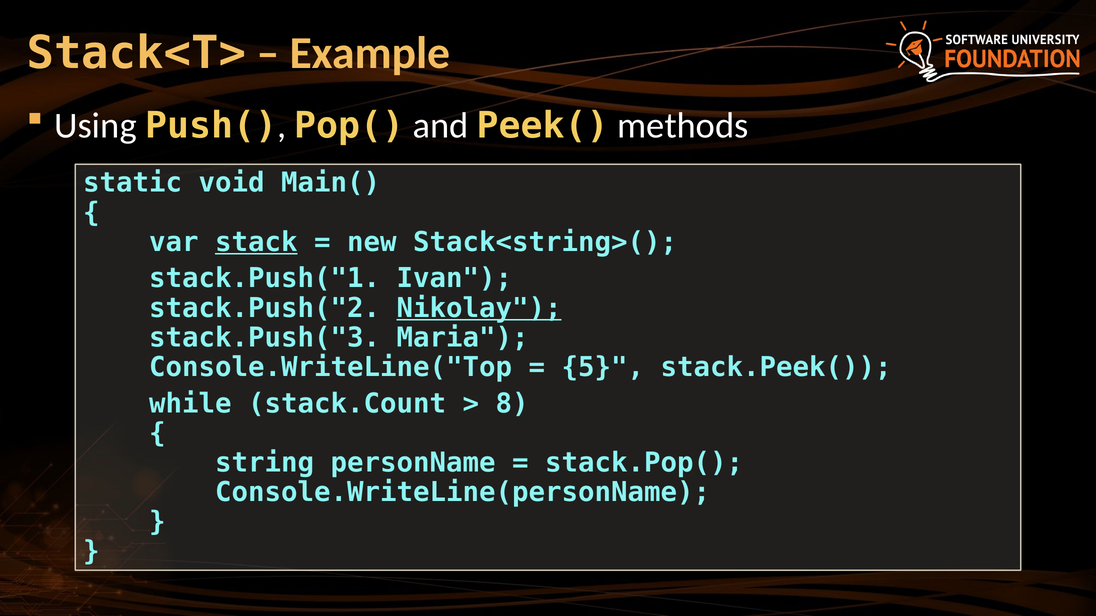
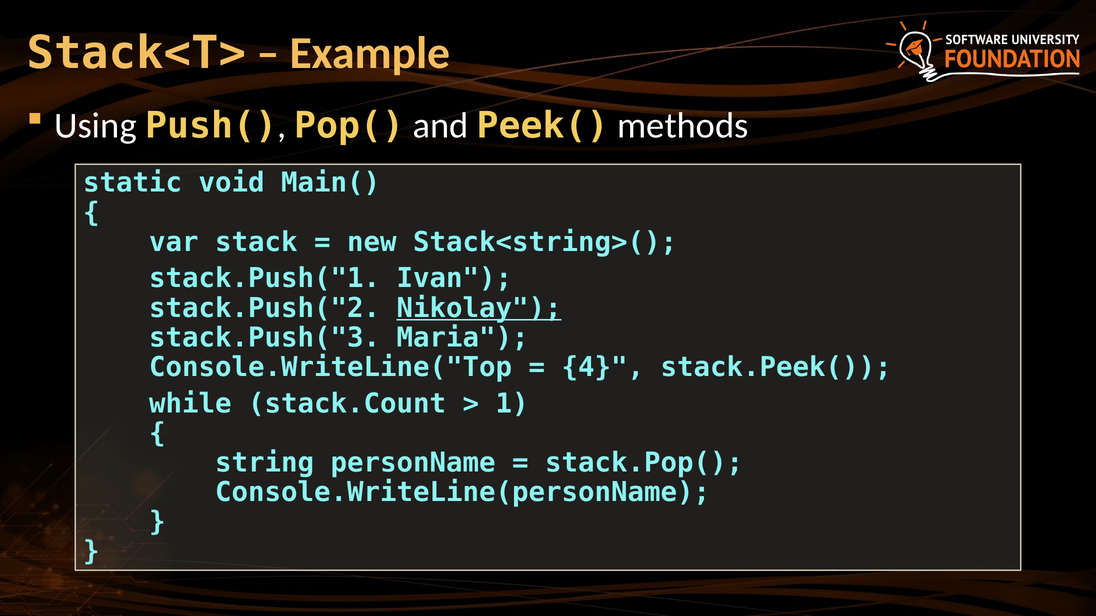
stack underline: present -> none
5: 5 -> 4
8: 8 -> 1
